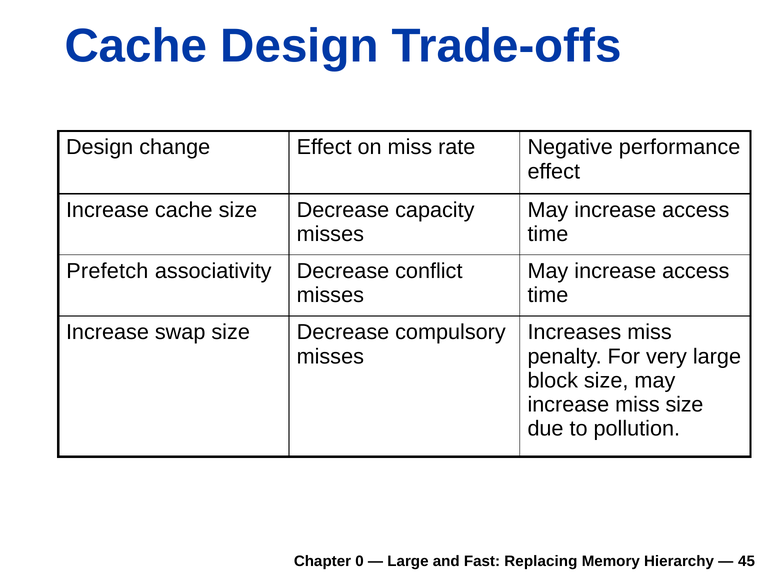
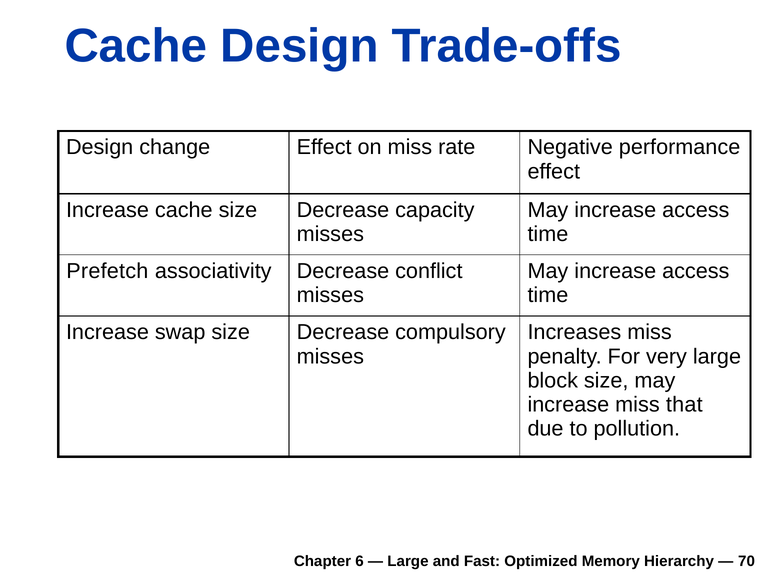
miss size: size -> that
0: 0 -> 6
Replacing: Replacing -> Optimized
45: 45 -> 70
